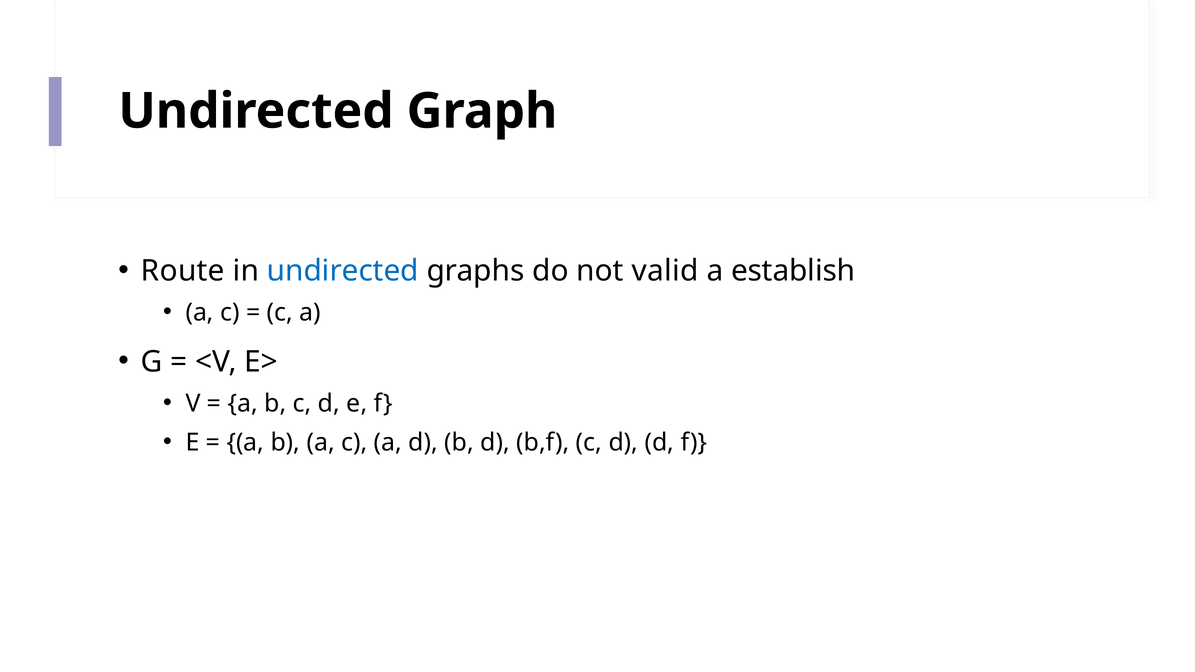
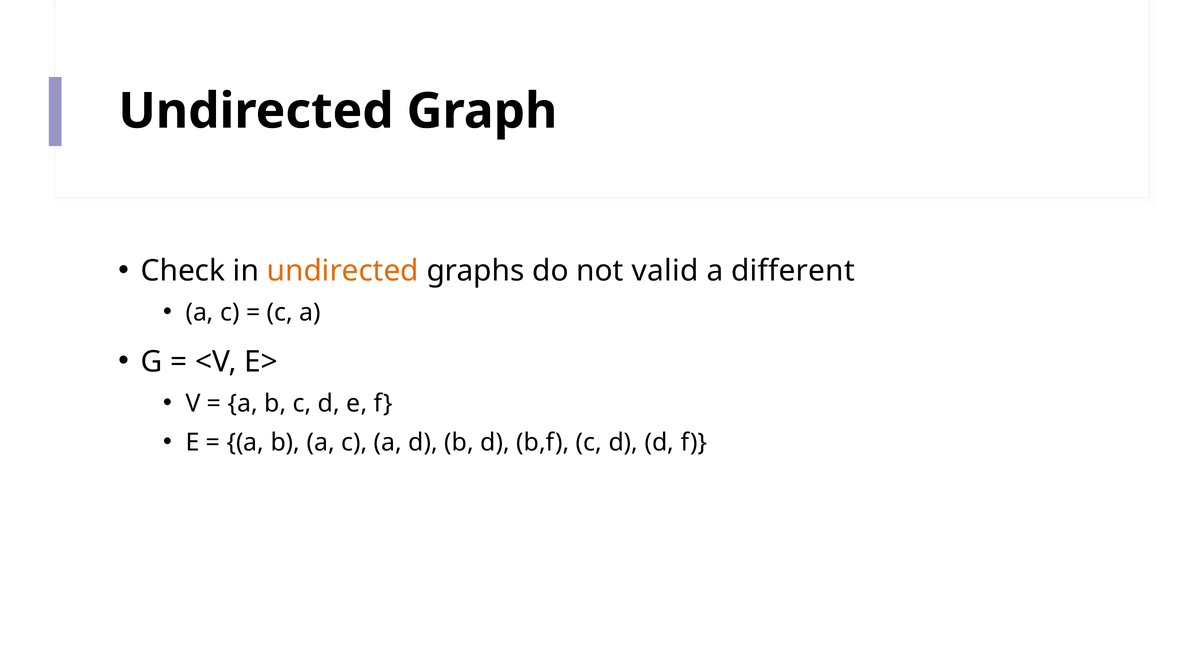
Route: Route -> Check
undirected at (343, 271) colour: blue -> orange
establish: establish -> different
